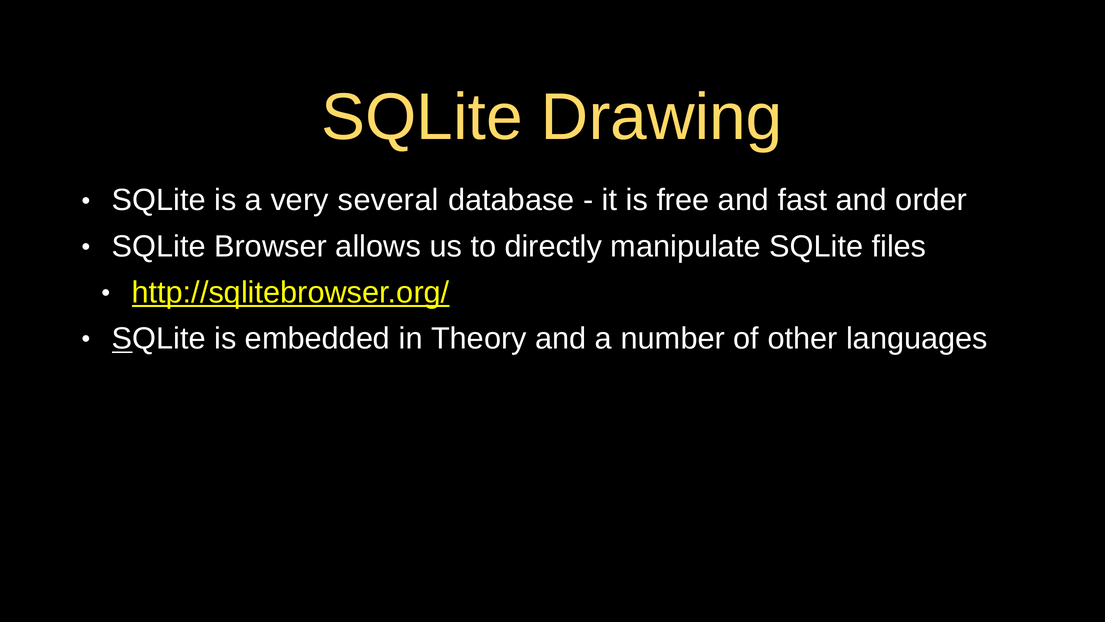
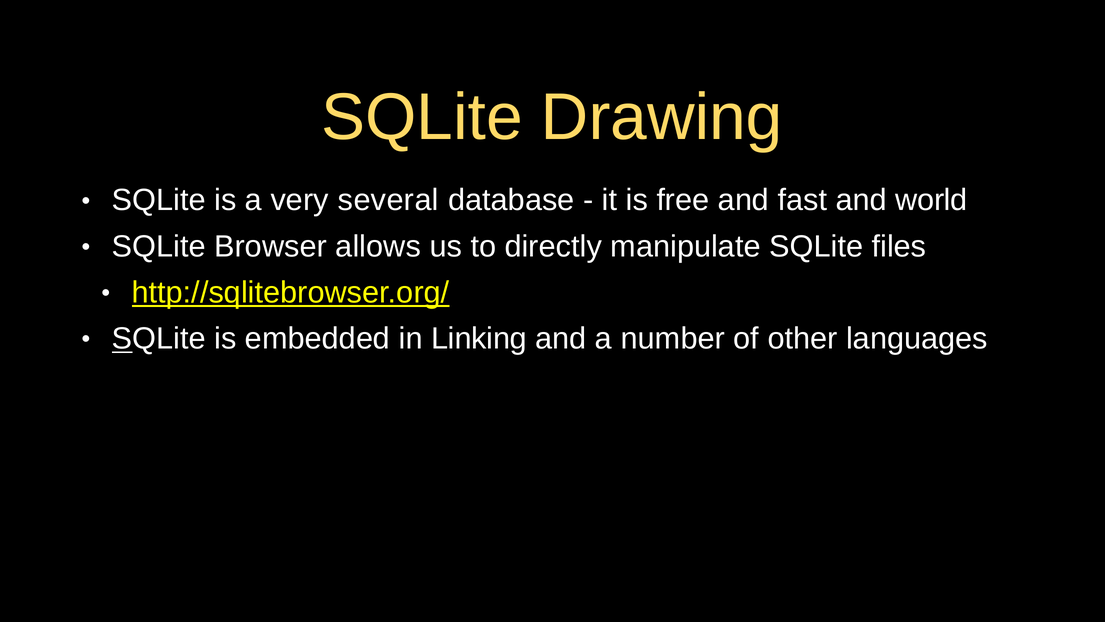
order: order -> world
Theory: Theory -> Linking
